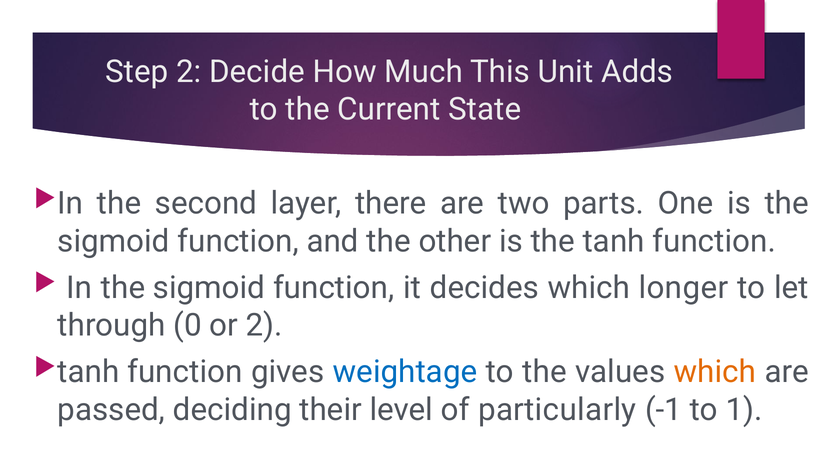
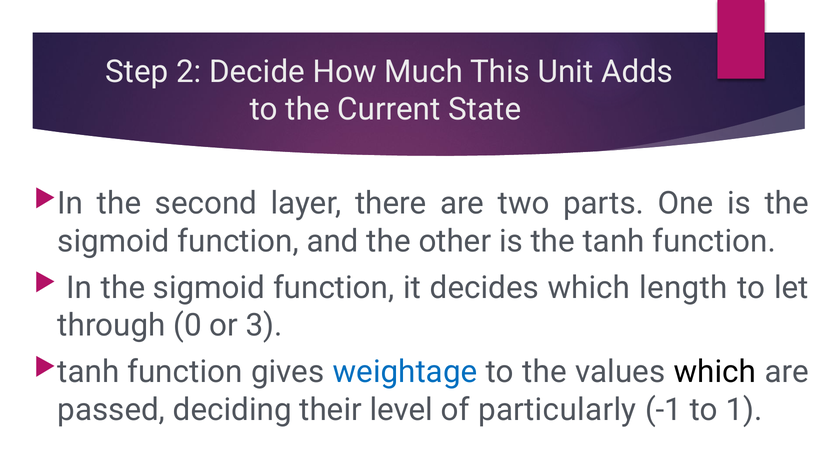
longer: longer -> length
or 2: 2 -> 3
which at (715, 371) colour: orange -> black
